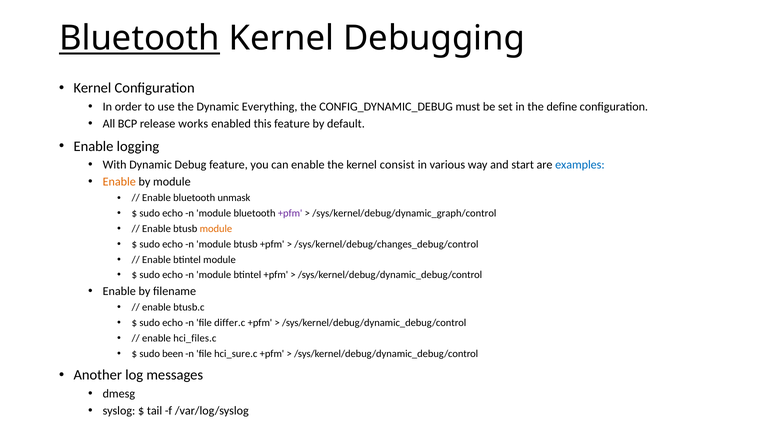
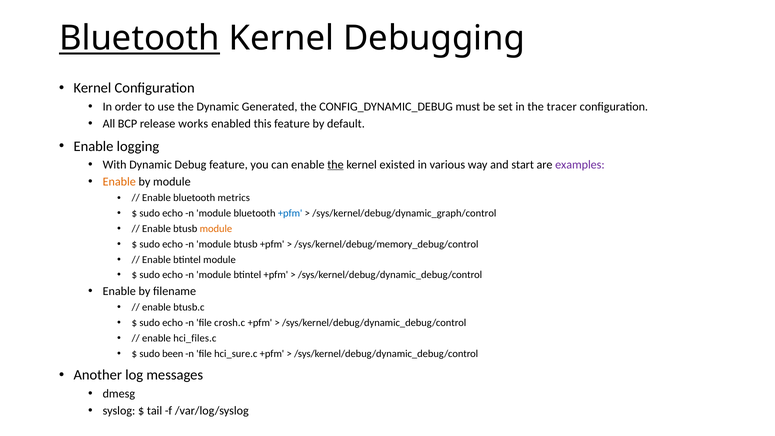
Everything: Everything -> Generated
define: define -> tracer
the at (335, 165) underline: none -> present
consist: consist -> existed
examples colour: blue -> purple
unmask: unmask -> metrics
+pfm at (290, 213) colour: purple -> blue
/sys/kernel/debug/changes_debug/control: /sys/kernel/debug/changes_debug/control -> /sys/kernel/debug/memory_debug/control
differ.c: differ.c -> crosh.c
